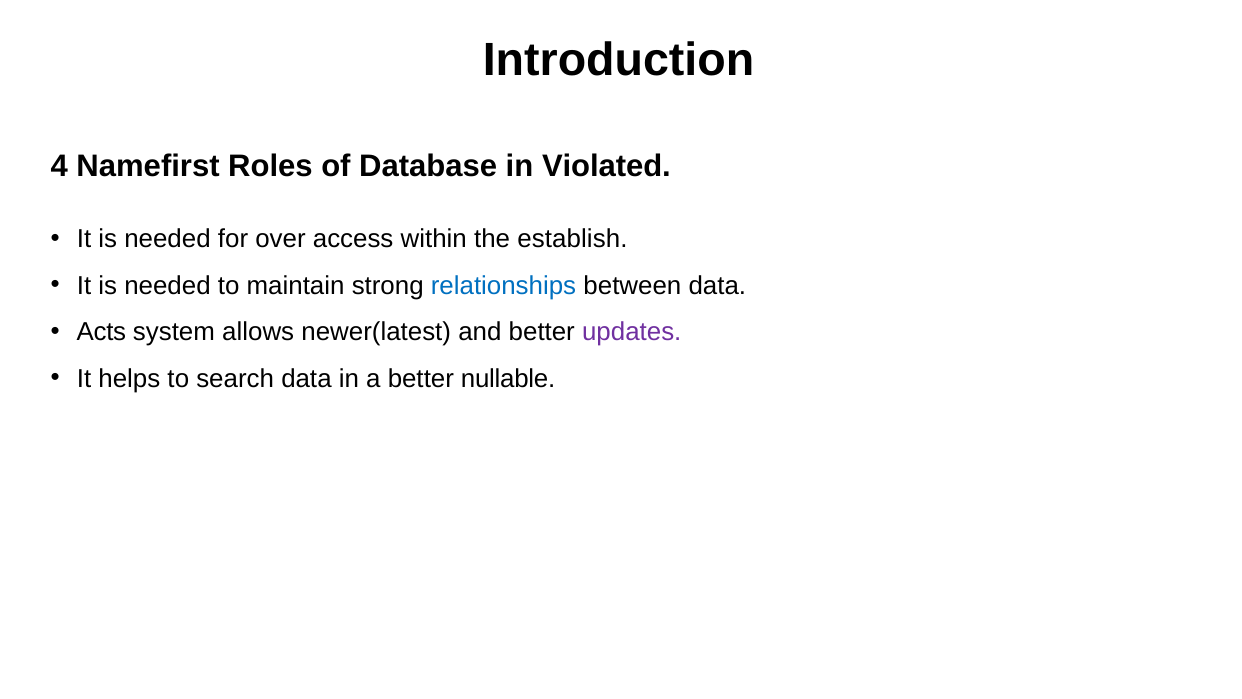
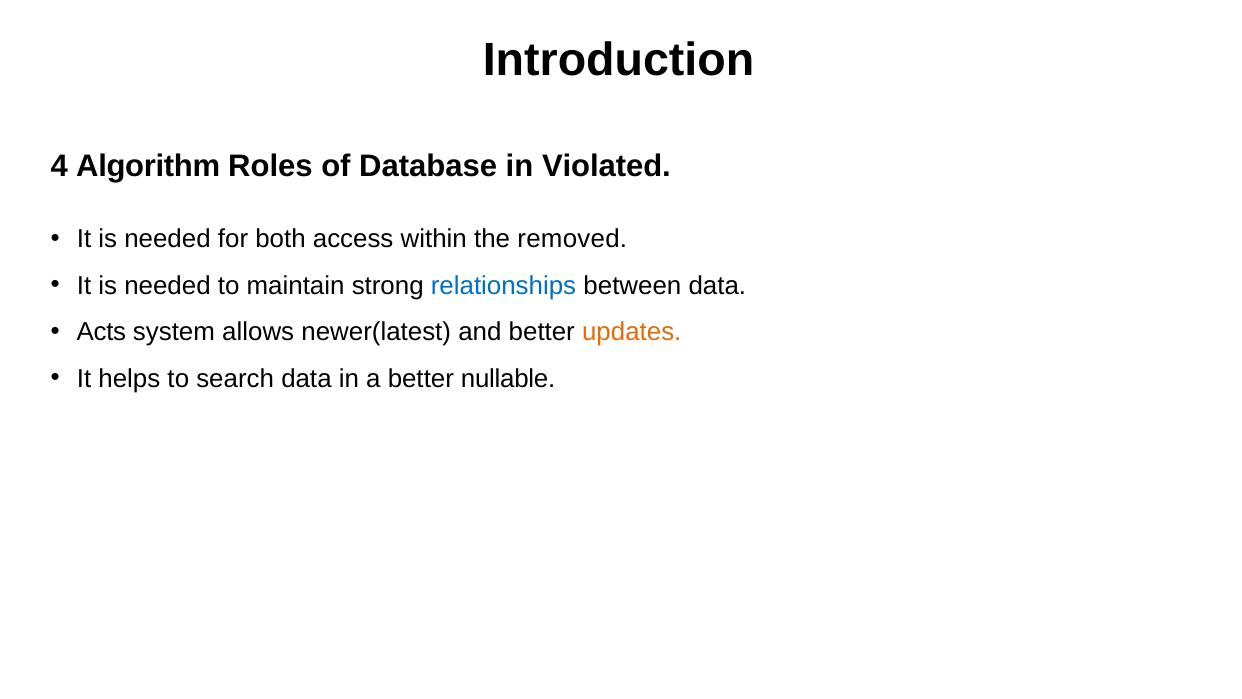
Namefirst: Namefirst -> Algorithm
over: over -> both
establish: establish -> removed
updates colour: purple -> orange
